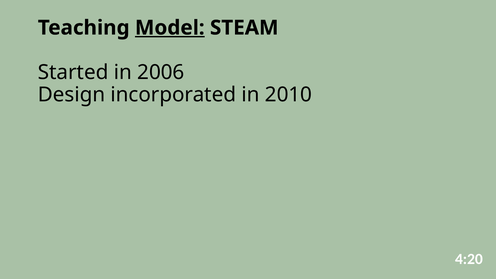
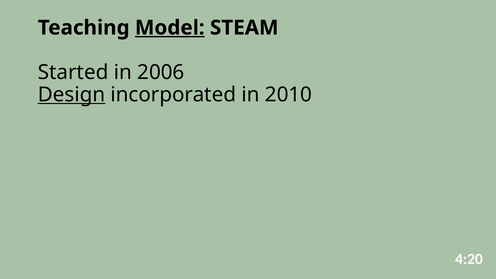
Design underline: none -> present
